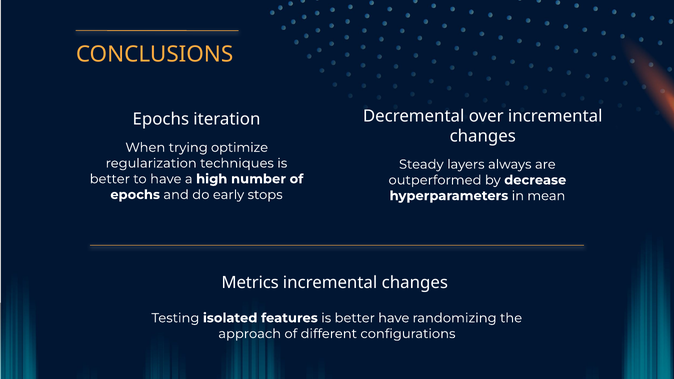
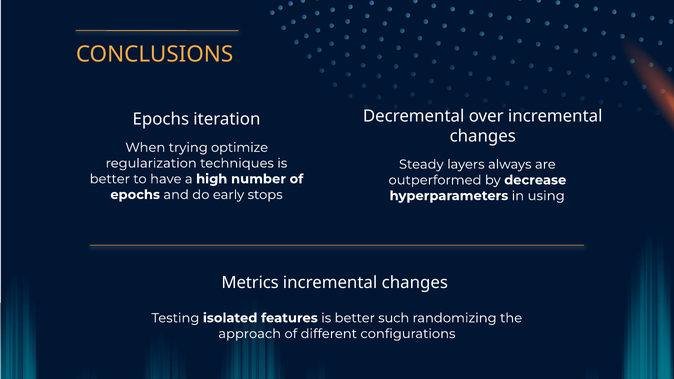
mean: mean -> using
better have: have -> such
